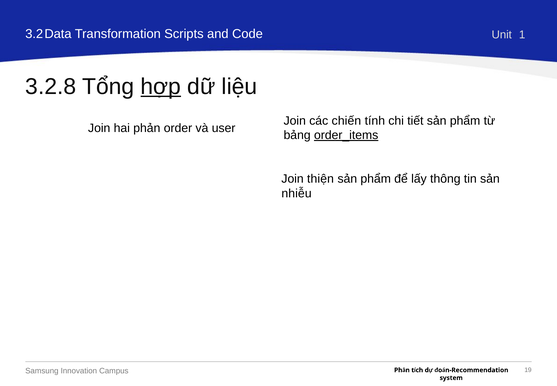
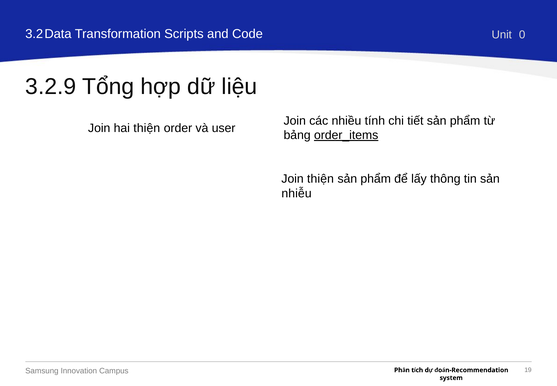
1: 1 -> 0
3.2.8: 3.2.8 -> 3.2.9
hợp underline: present -> none
chiến: chiến -> nhiều
hai phản: phản -> thiện
